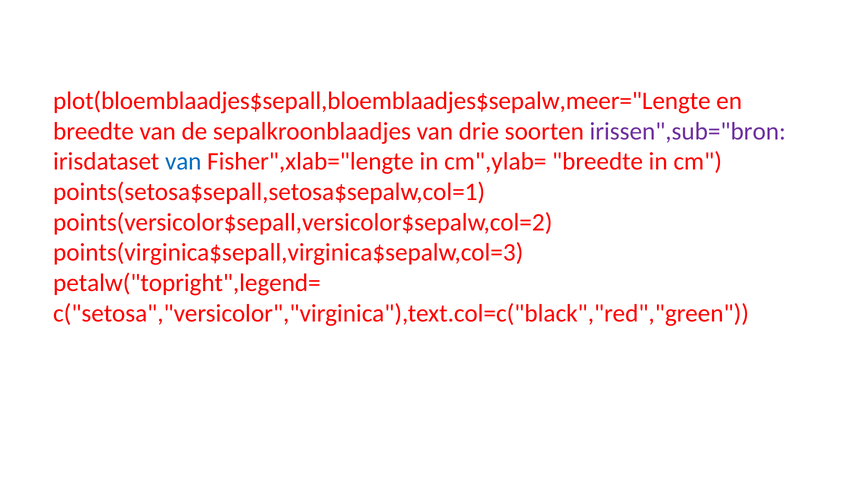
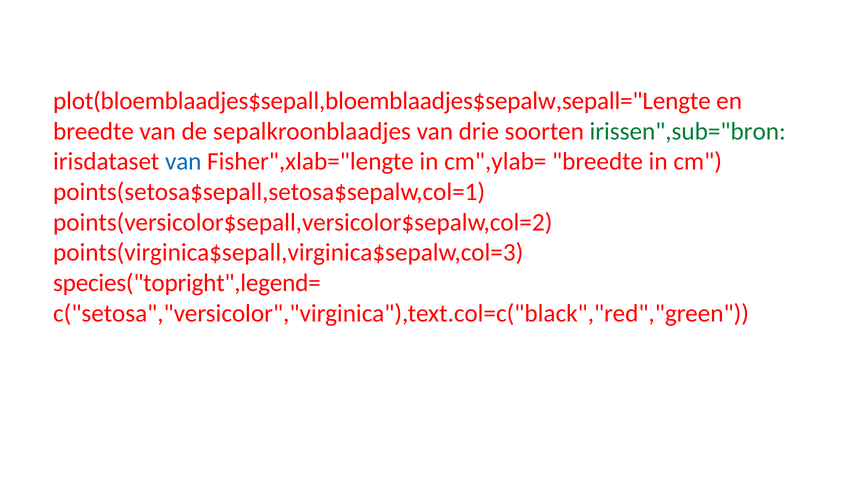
plot(bloemblaadjes$sepall,bloemblaadjes$sepalw,meer="Lengte: plot(bloemblaadjes$sepall,bloemblaadjes$sepalw,meer="Lengte -> plot(bloemblaadjes$sepall,bloemblaadjes$sepalw,sepall="Lengte
irissen",sub="bron colour: purple -> green
petalw("topright",legend=: petalw("topright",legend= -> species("topright",legend=
